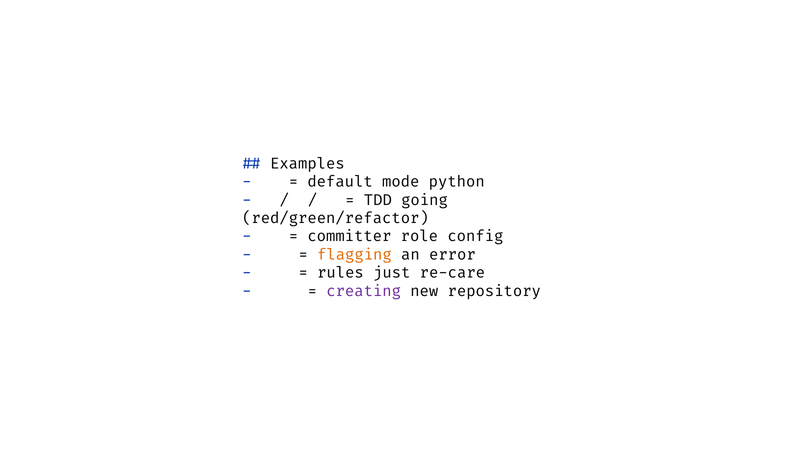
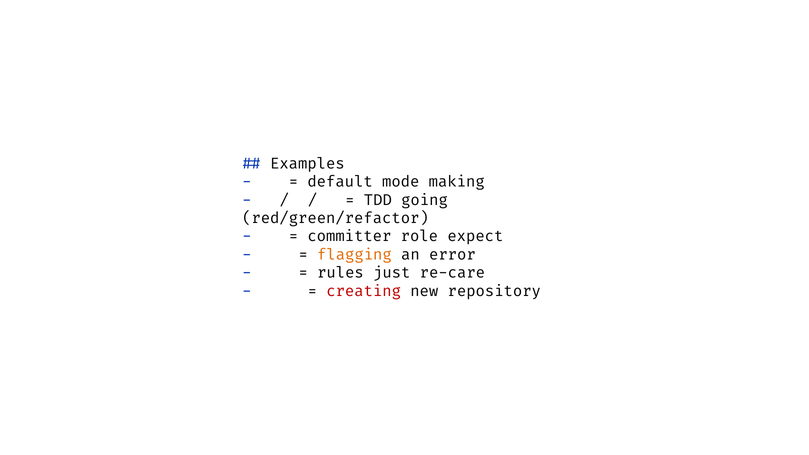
python: python -> making
config: config -> expect
creating colour: purple -> red
